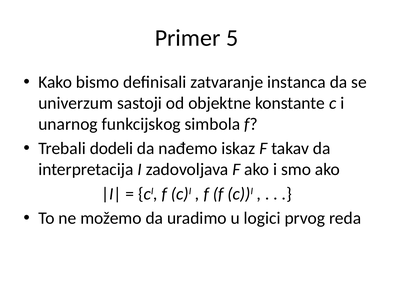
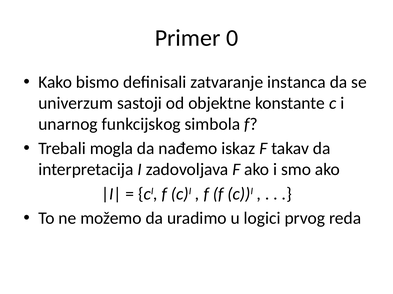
5: 5 -> 0
dodeli: dodeli -> mogla
